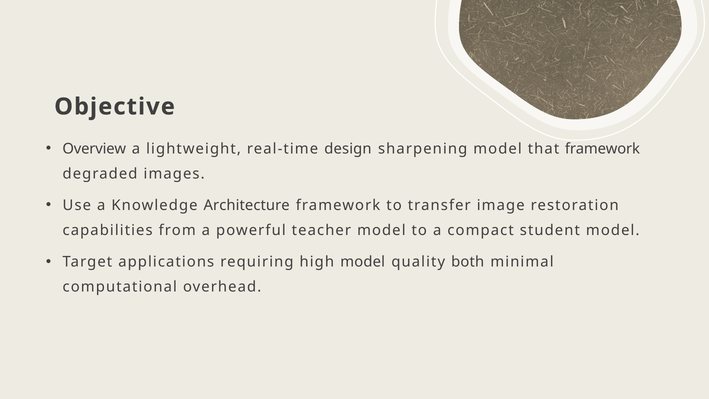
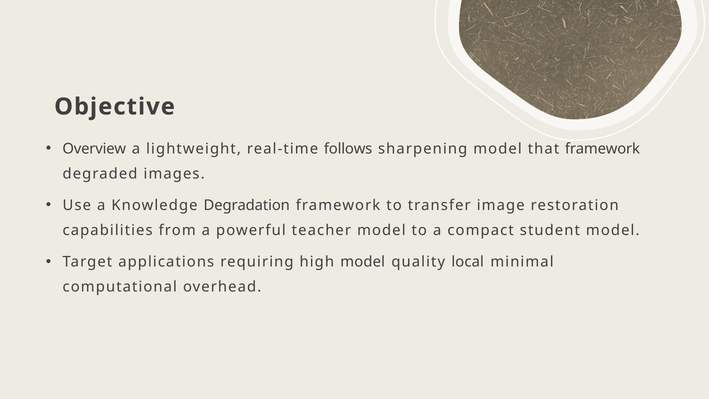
design: design -> follows
Architecture: Architecture -> Degradation
both: both -> local
